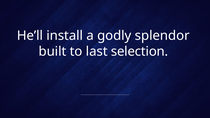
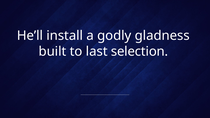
splendor: splendor -> gladness
